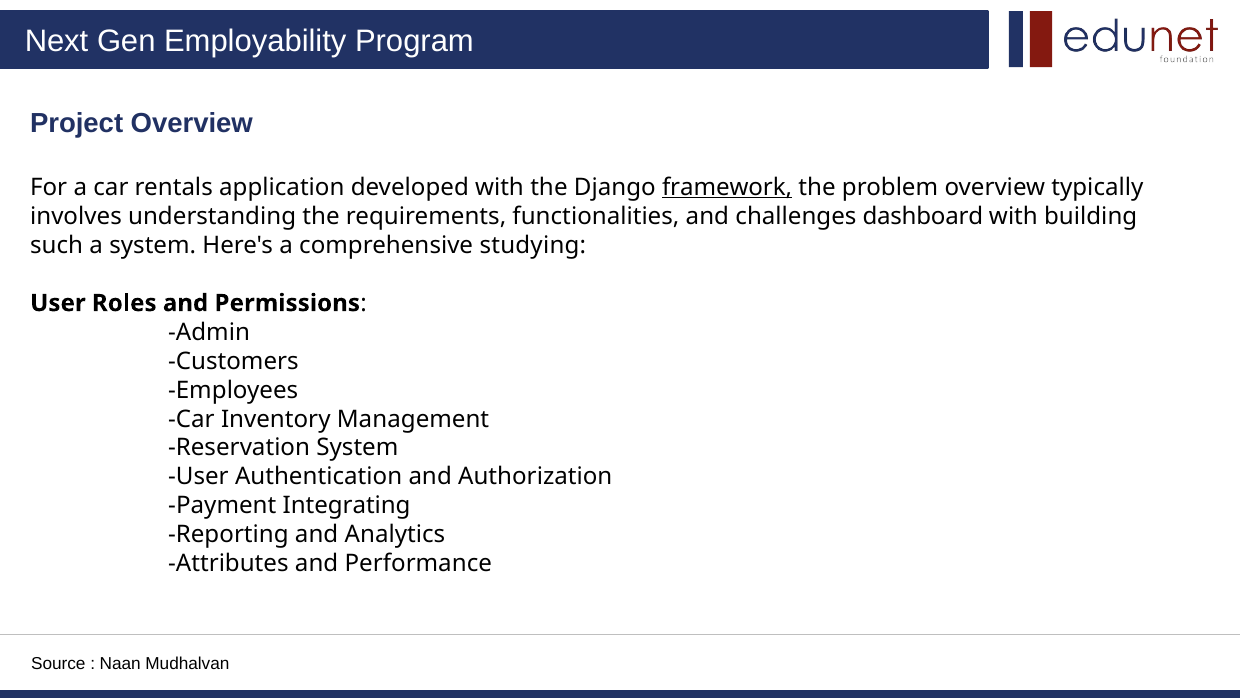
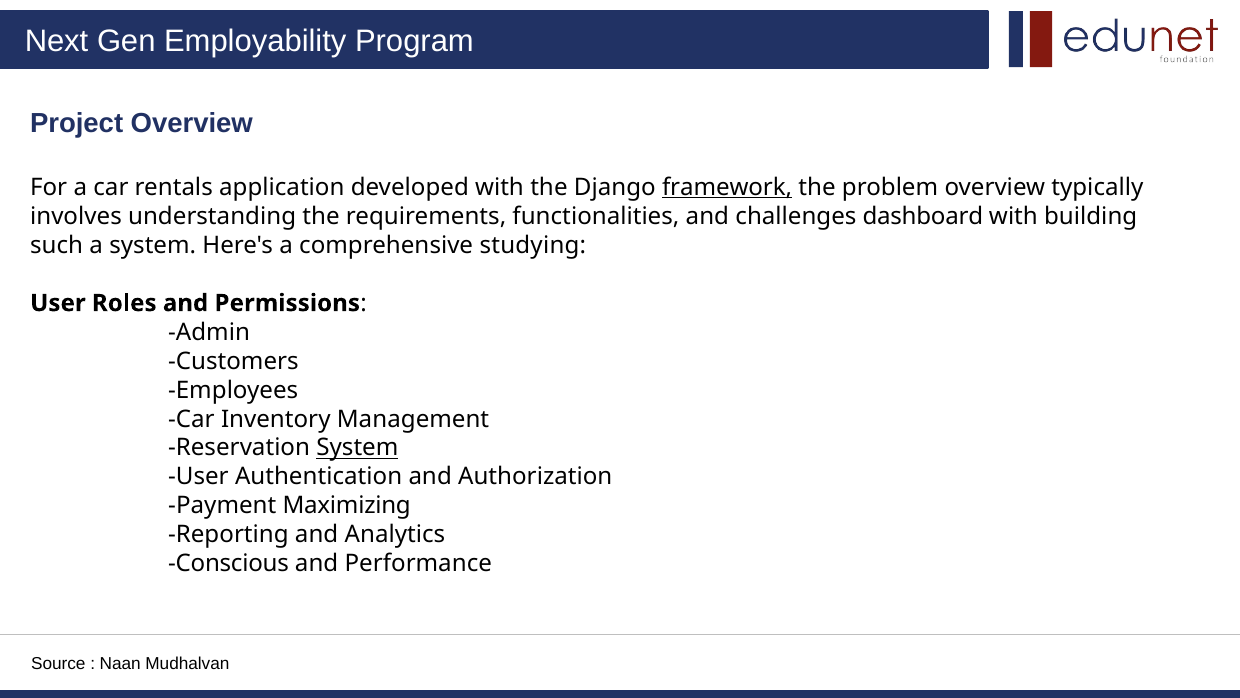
System at (357, 448) underline: none -> present
Integrating: Integrating -> Maximizing
Attributes: Attributes -> Conscious
